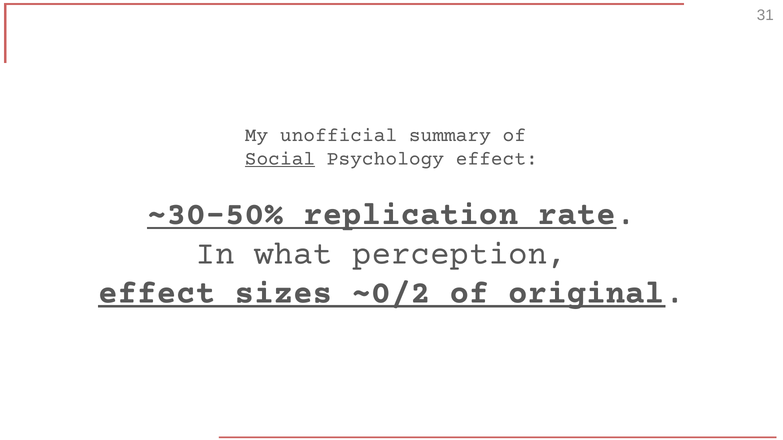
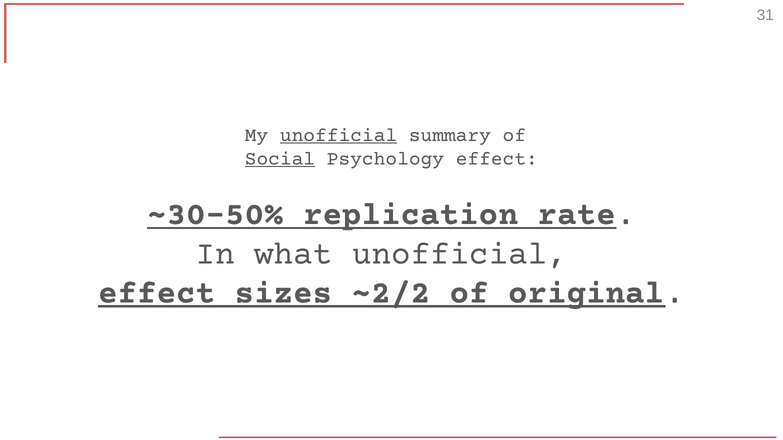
unofficial at (339, 135) underline: none -> present
what perception: perception -> unofficial
~0/2: ~0/2 -> ~2/2
